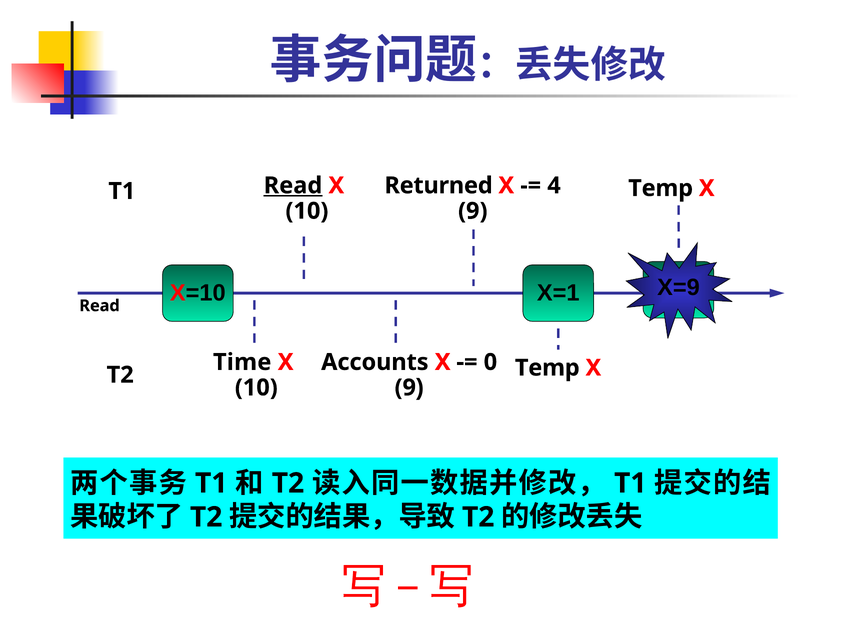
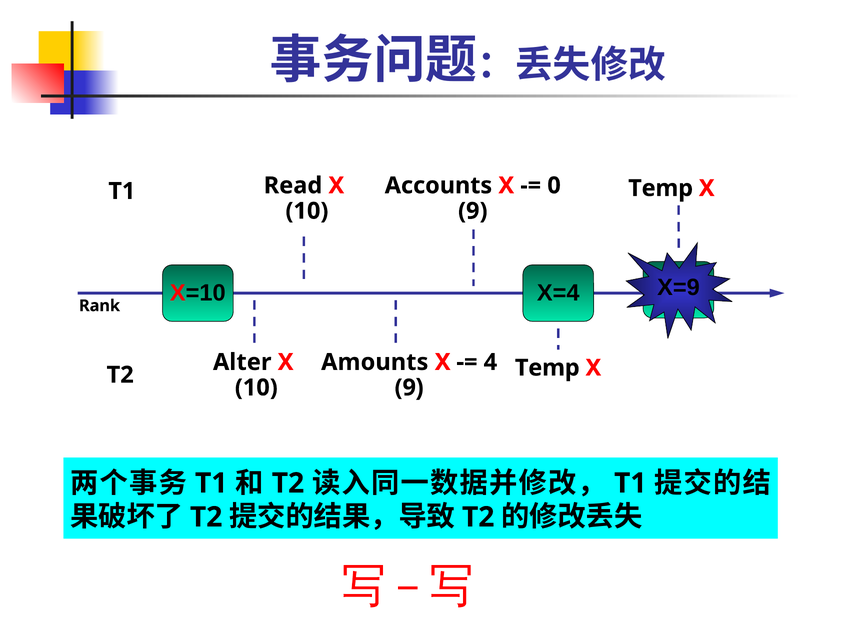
Read at (293, 186) underline: present -> none
Returned: Returned -> Accounts
4: 4 -> 0
X=1: X=1 -> X=4
Read at (100, 306): Read -> Rank
Time: Time -> Alter
Accounts: Accounts -> Amounts
0: 0 -> 4
